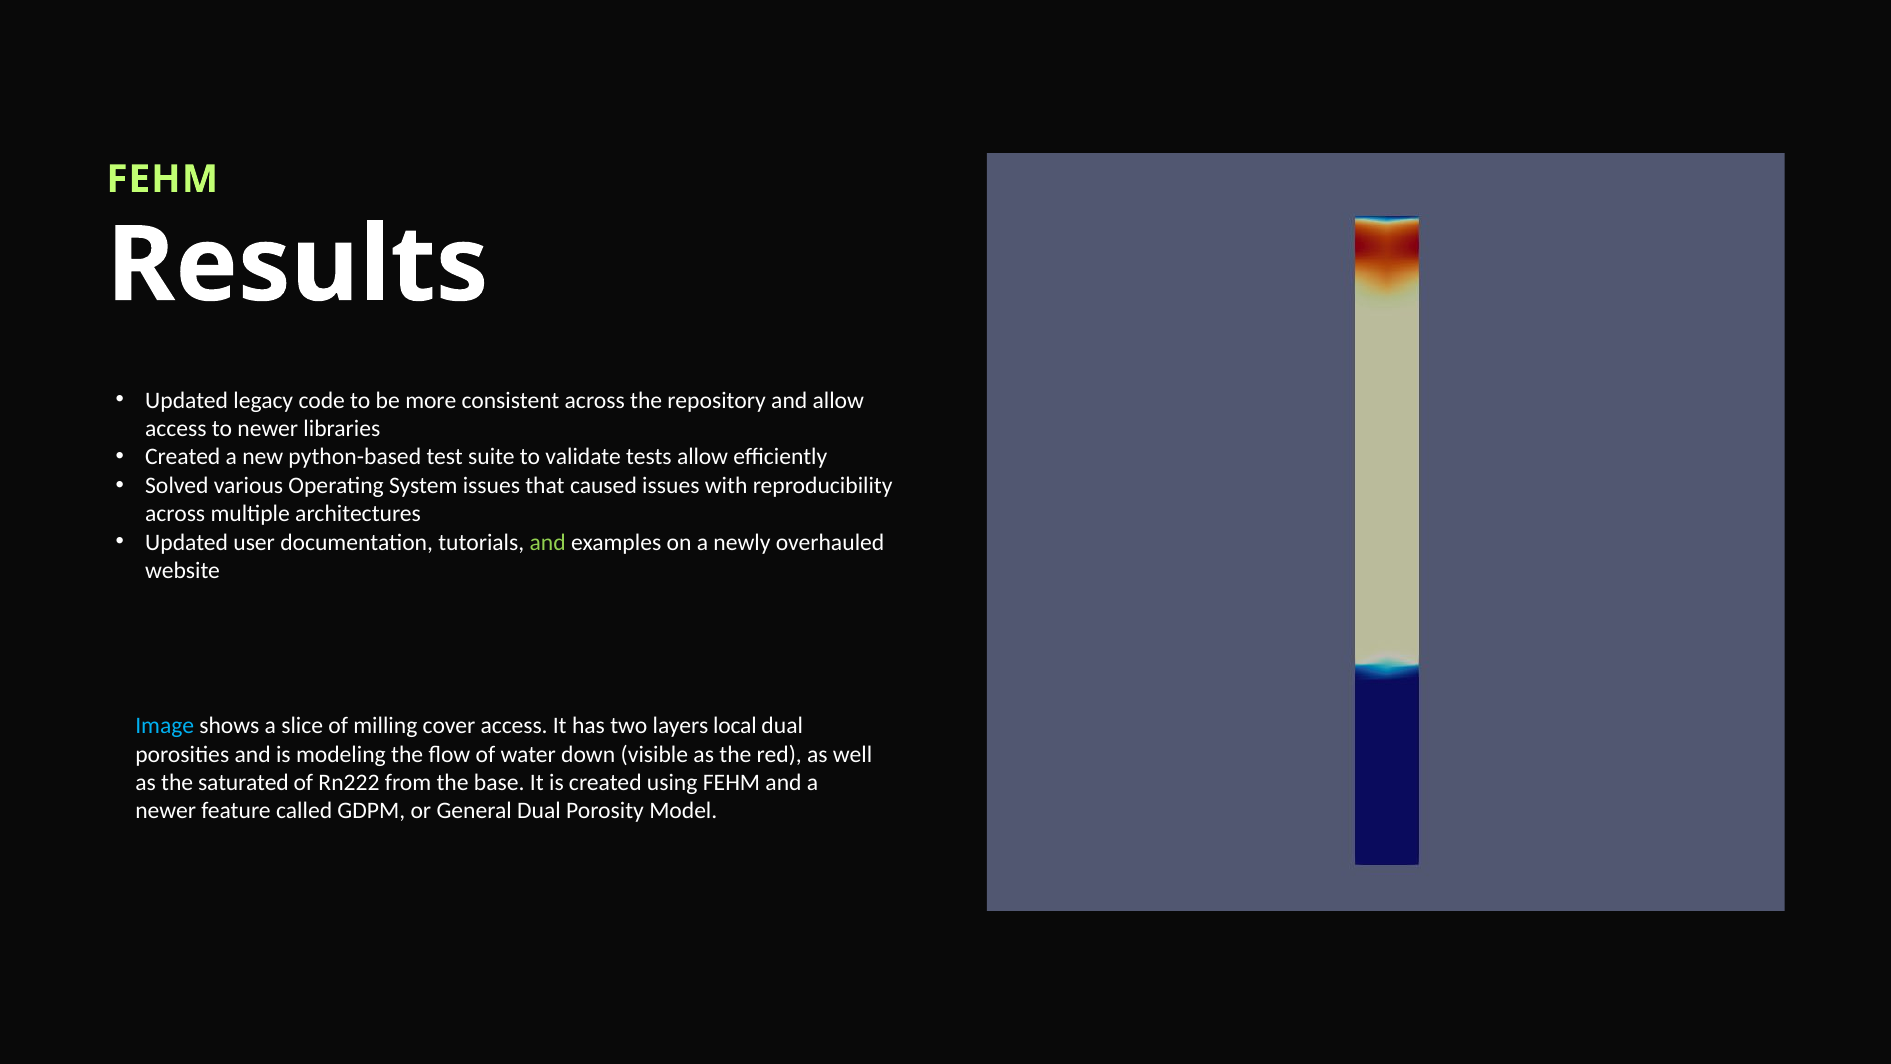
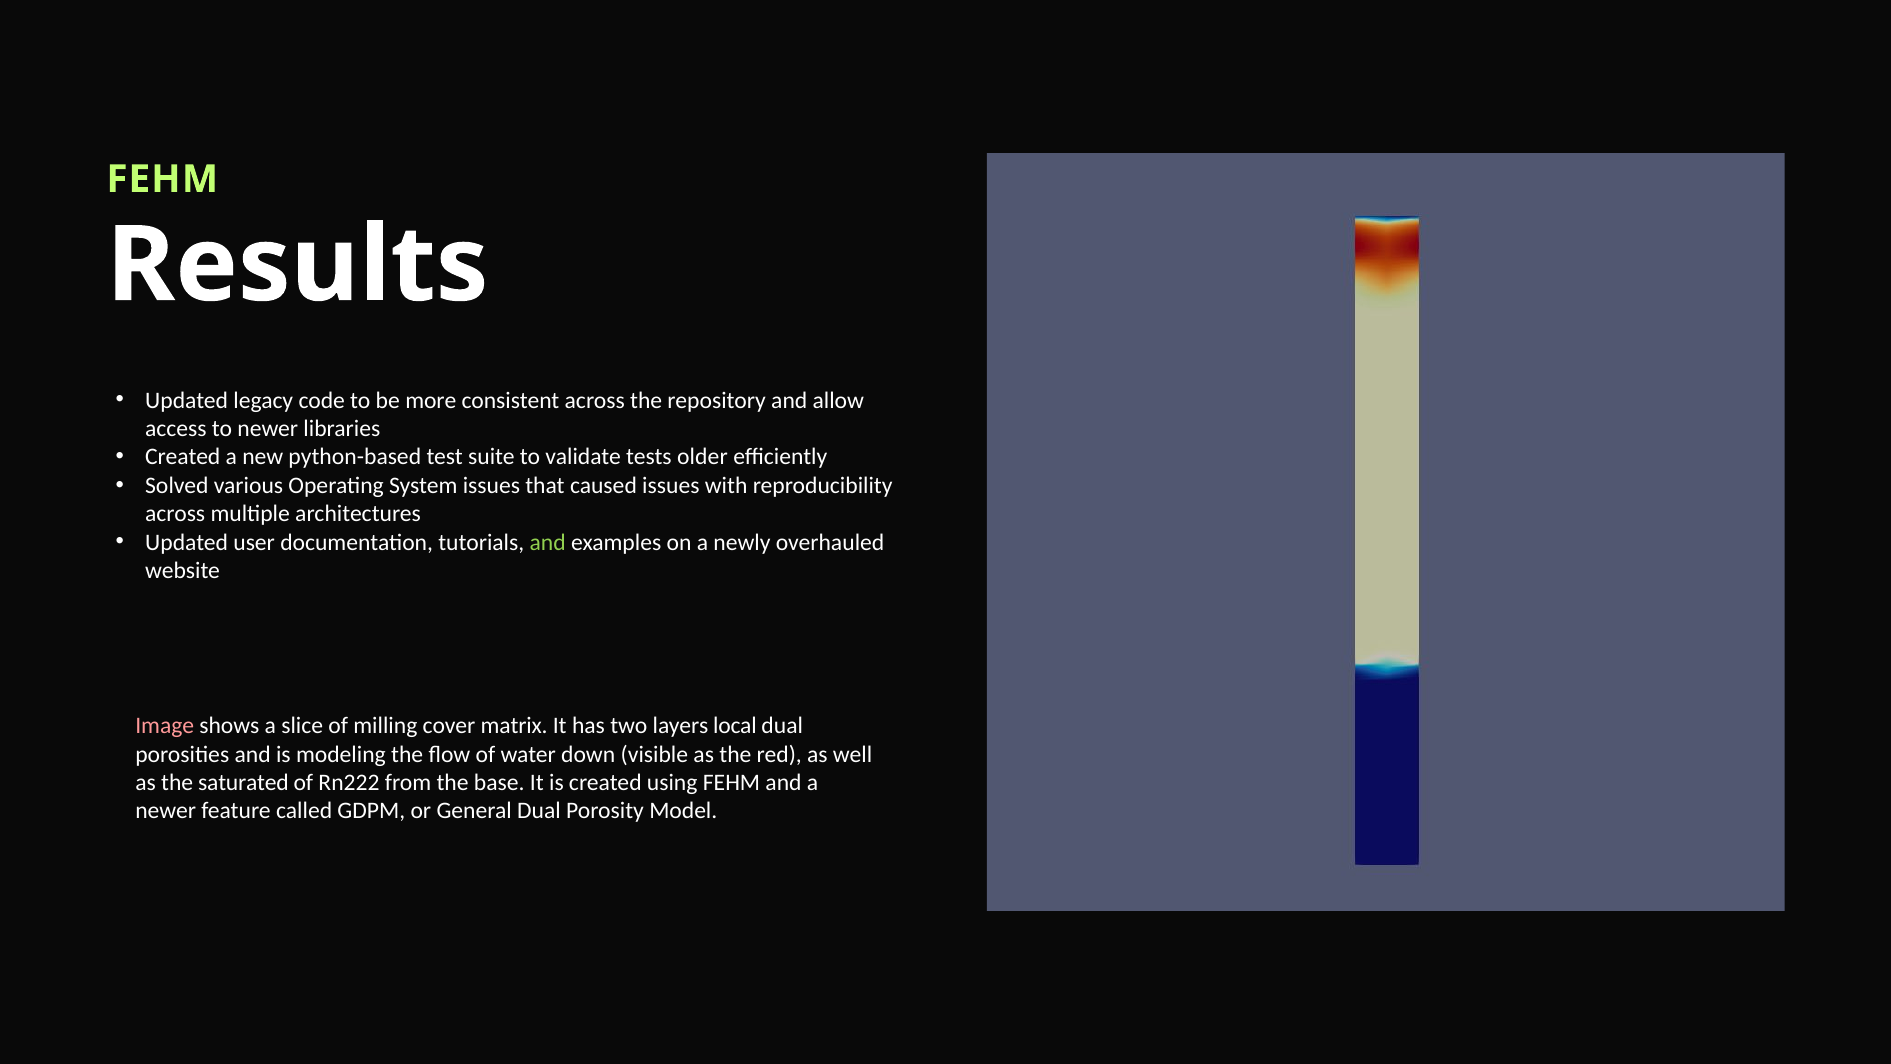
tests allow: allow -> older
Image colour: light blue -> pink
cover access: access -> matrix
